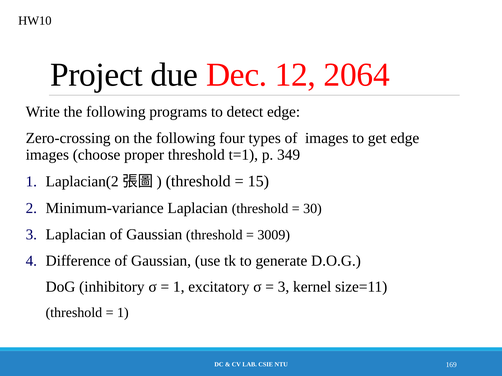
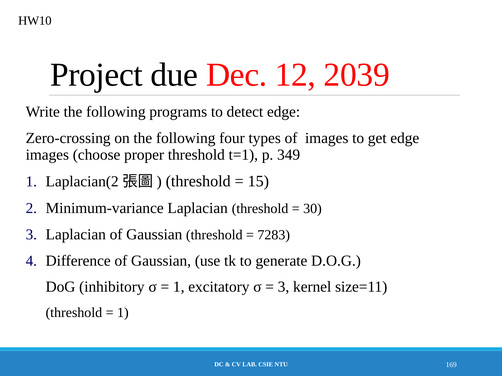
2064: 2064 -> 2039
3009: 3009 -> 7283
